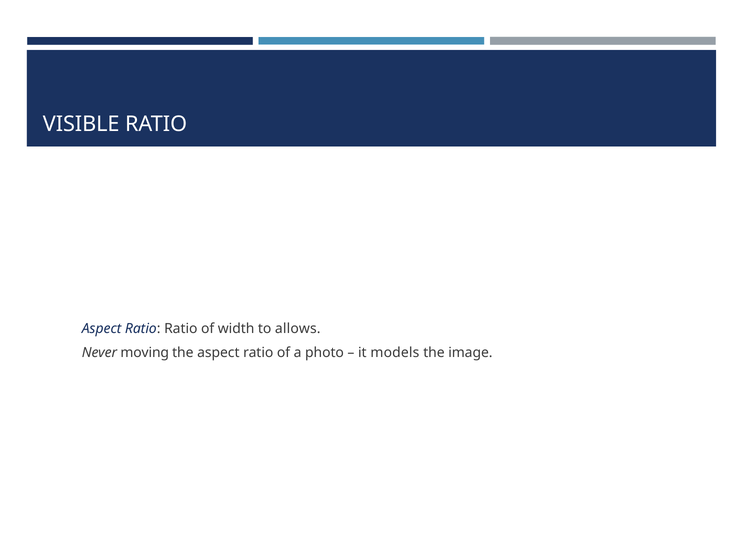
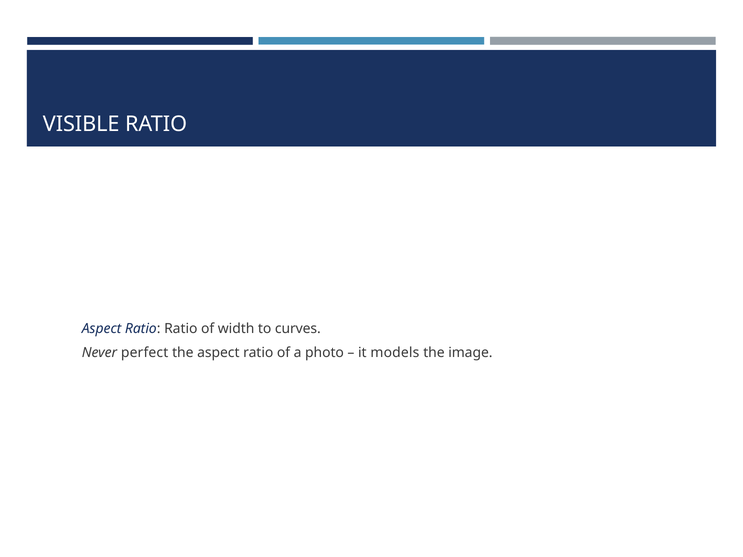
allows: allows -> curves
moving: moving -> perfect
